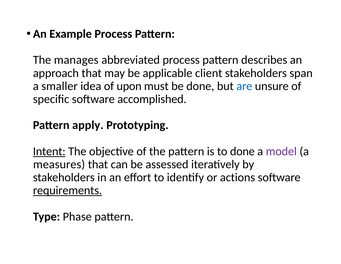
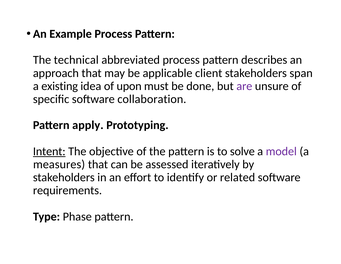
manages: manages -> technical
smaller: smaller -> existing
are colour: blue -> purple
accomplished: accomplished -> collaboration
to done: done -> solve
actions: actions -> related
requirements underline: present -> none
